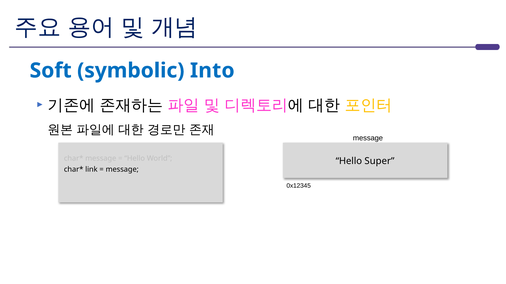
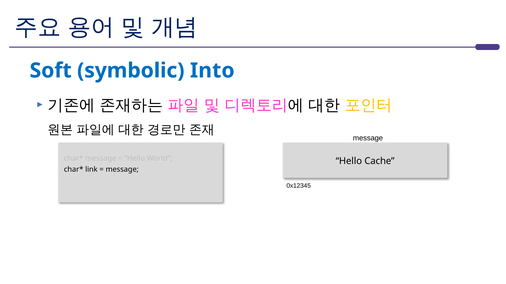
Super: Super -> Cache
